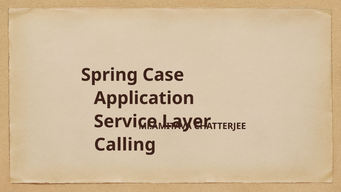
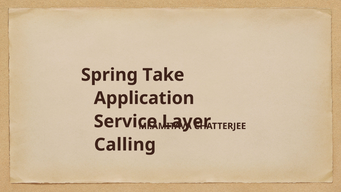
Case: Case -> Take
